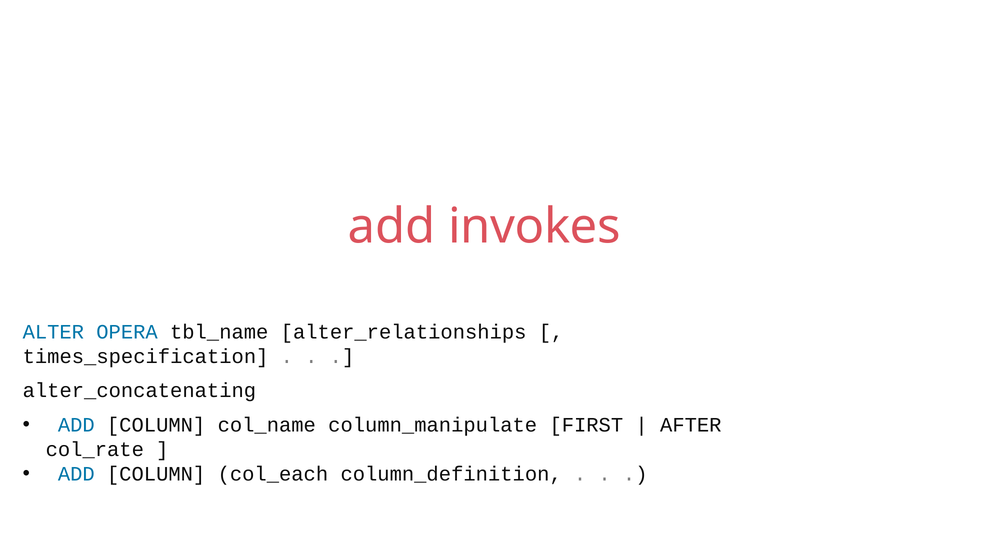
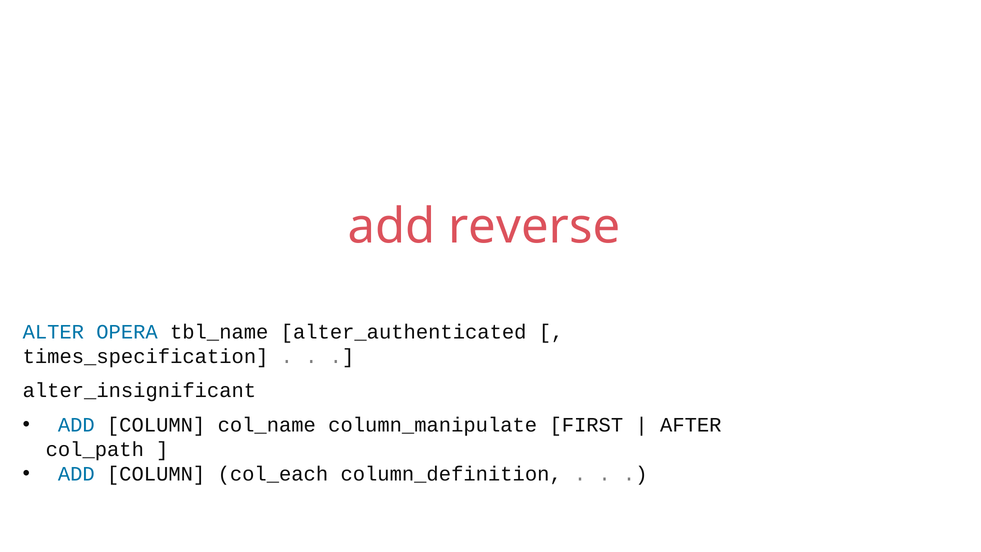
invokes: invokes -> reverse
alter_relationships: alter_relationships -> alter_authenticated
alter_concatenating: alter_concatenating -> alter_insignificant
col_rate: col_rate -> col_path
